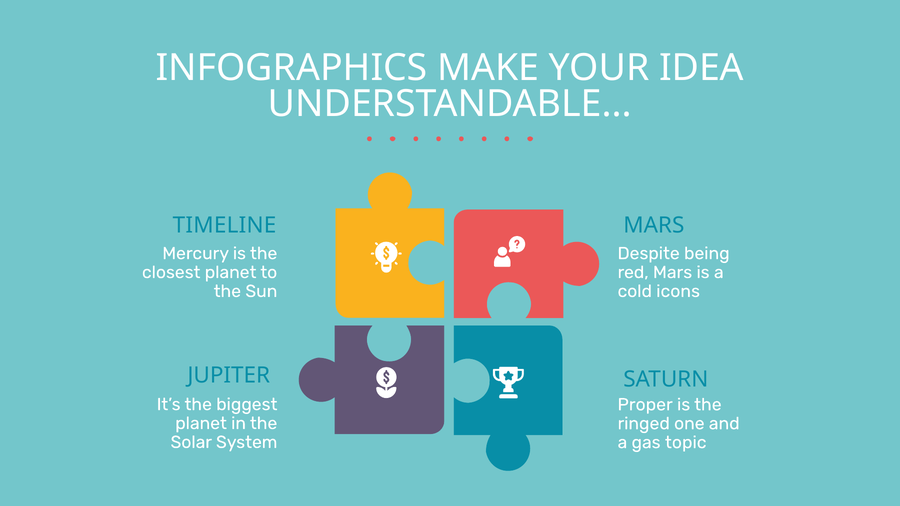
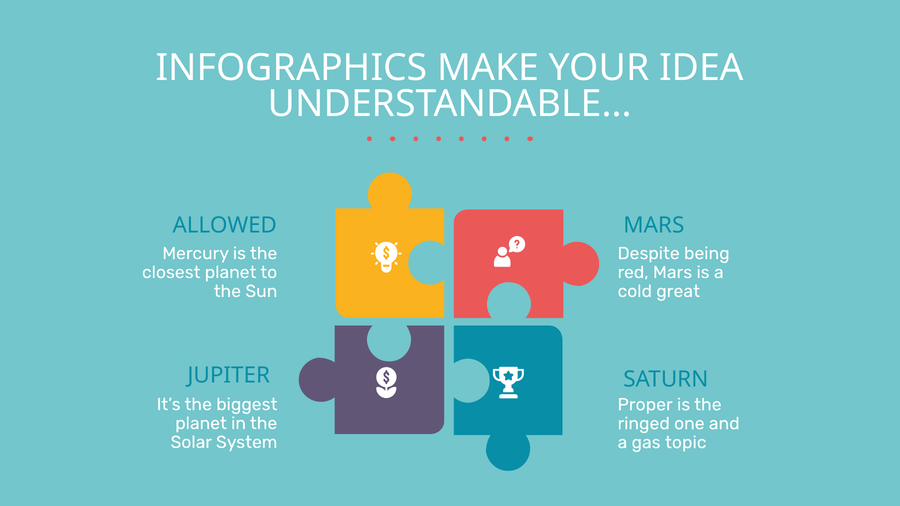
TIMELINE: TIMELINE -> ALLOWED
icons: icons -> great
